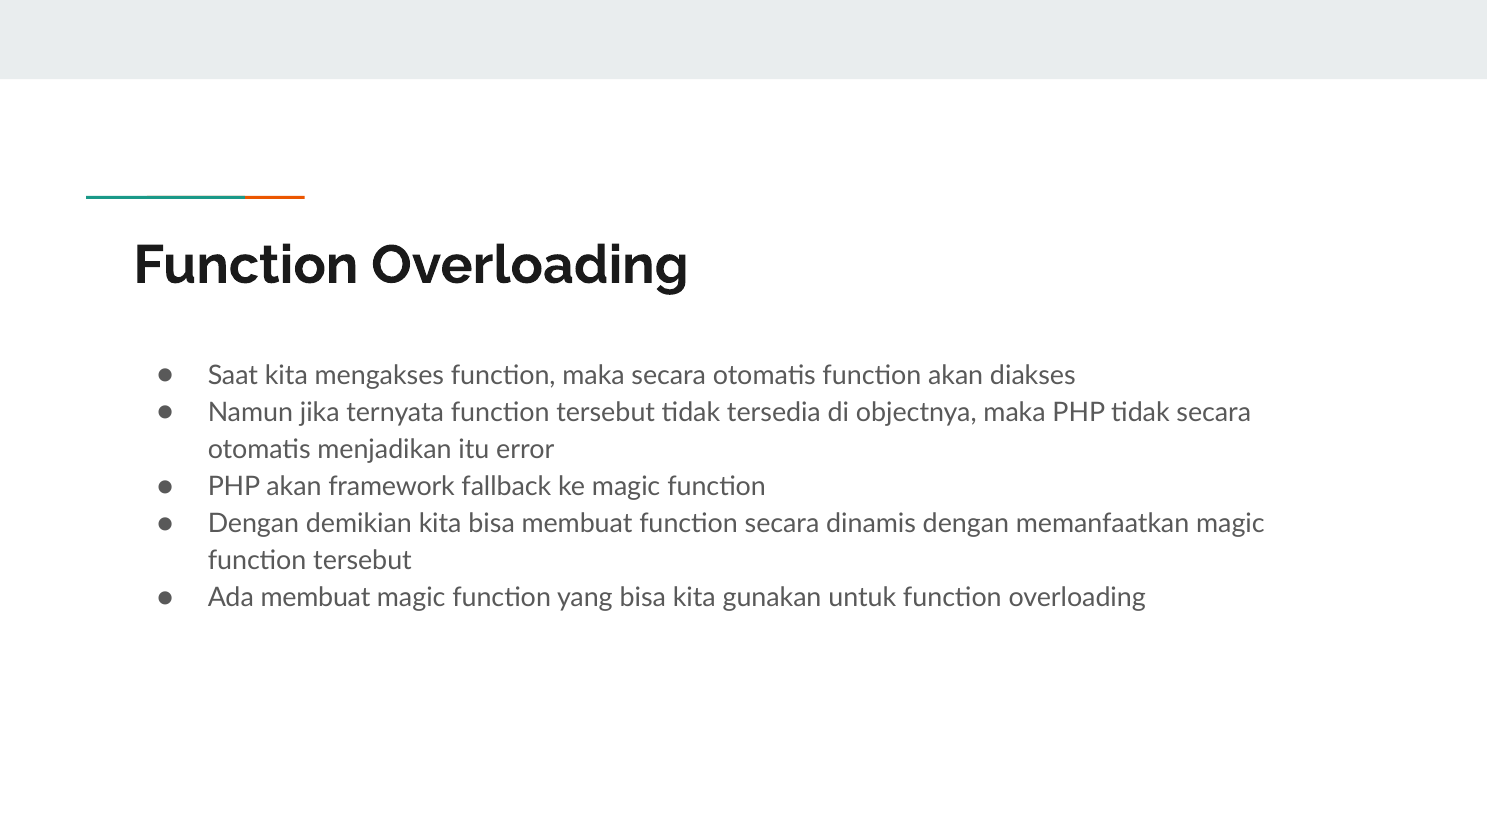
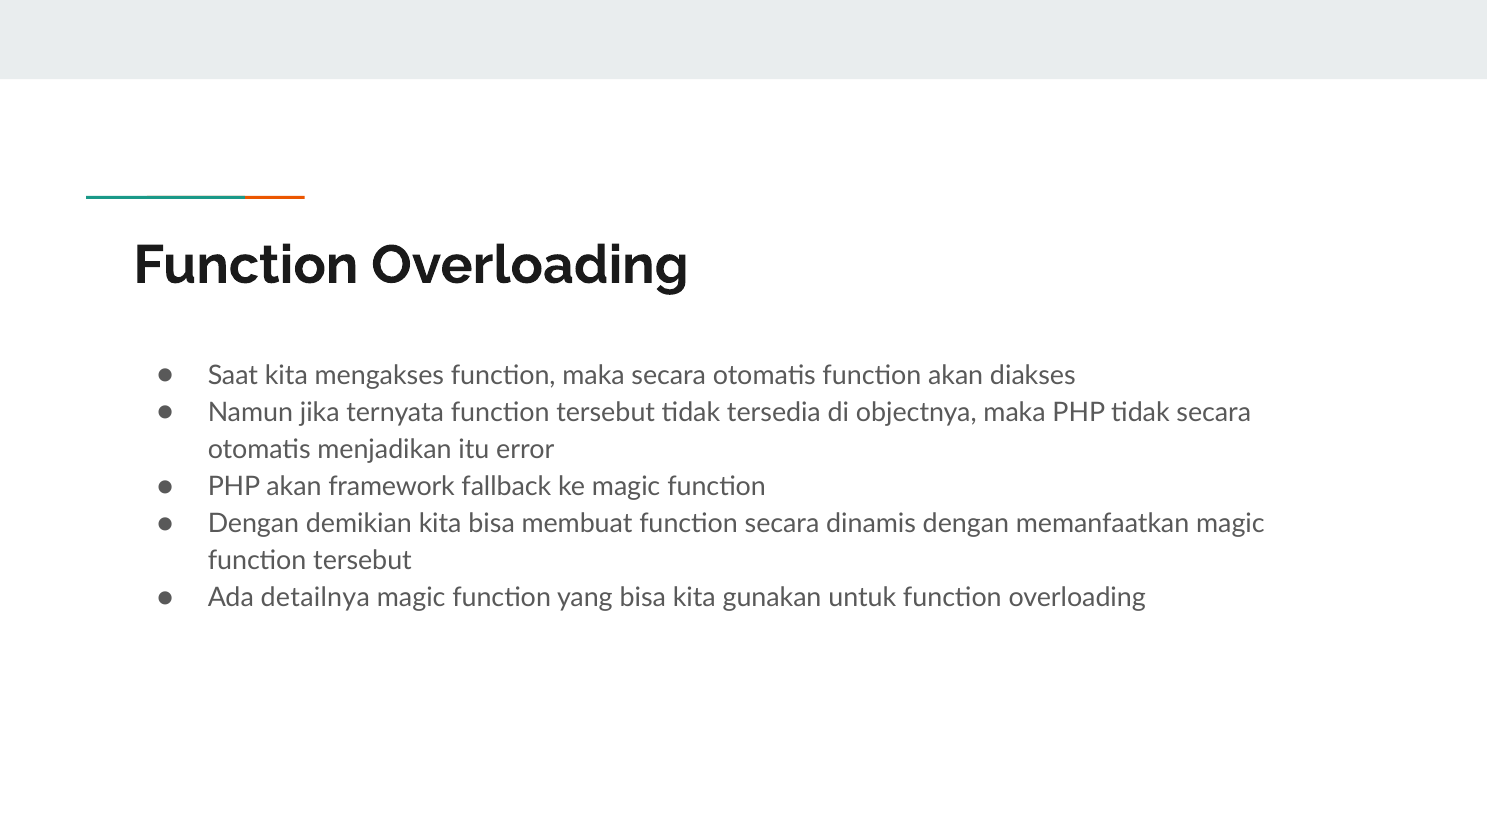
Ada membuat: membuat -> detailnya
